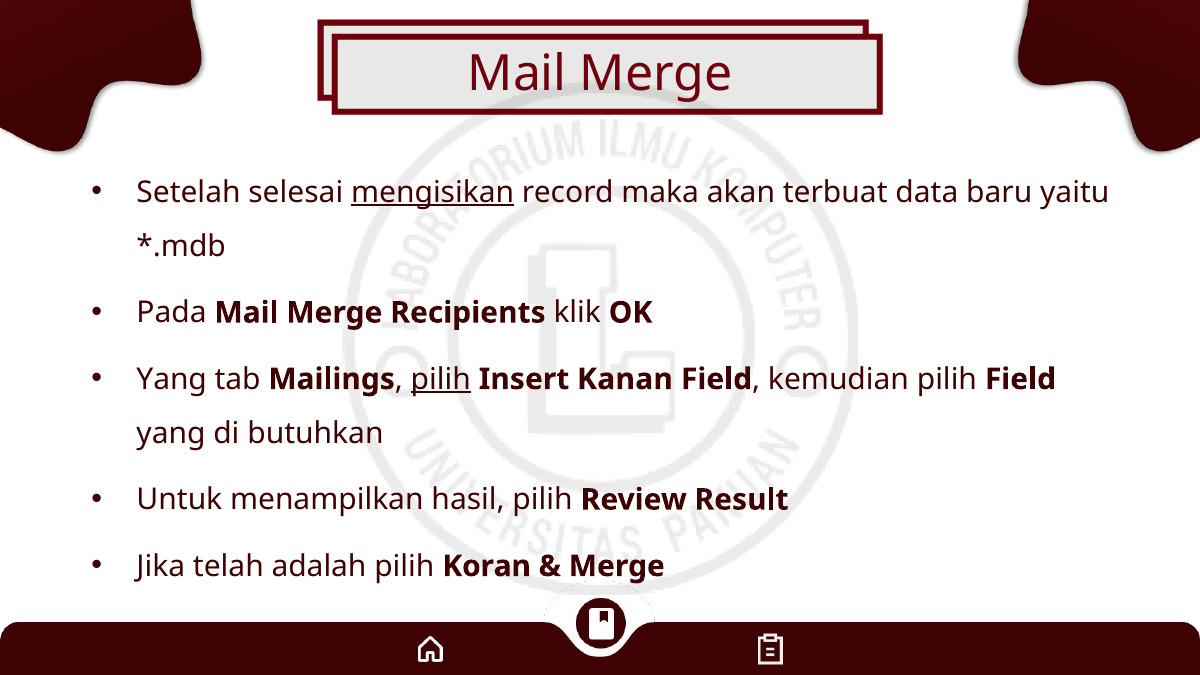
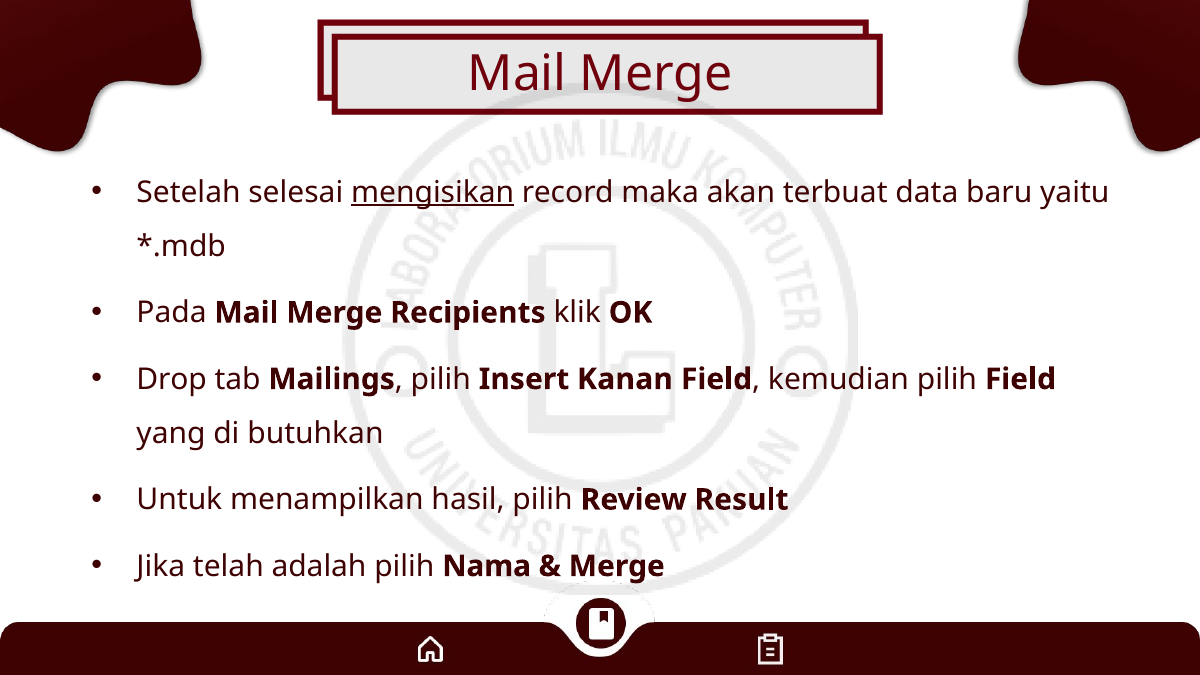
Yang at (172, 379): Yang -> Drop
pilih at (441, 379) underline: present -> none
Koran: Koran -> Nama
